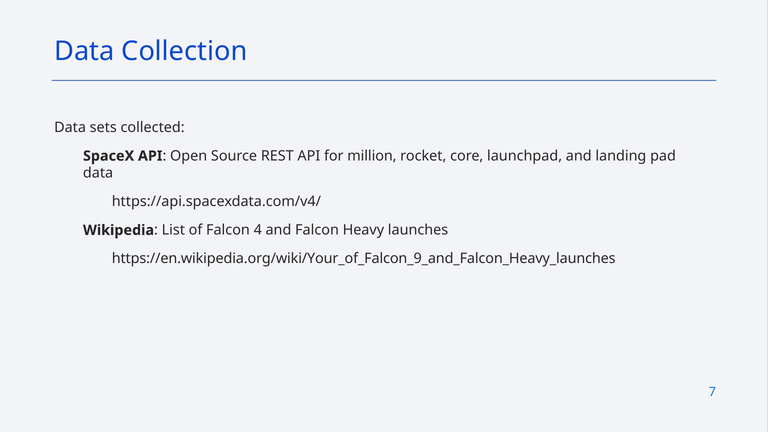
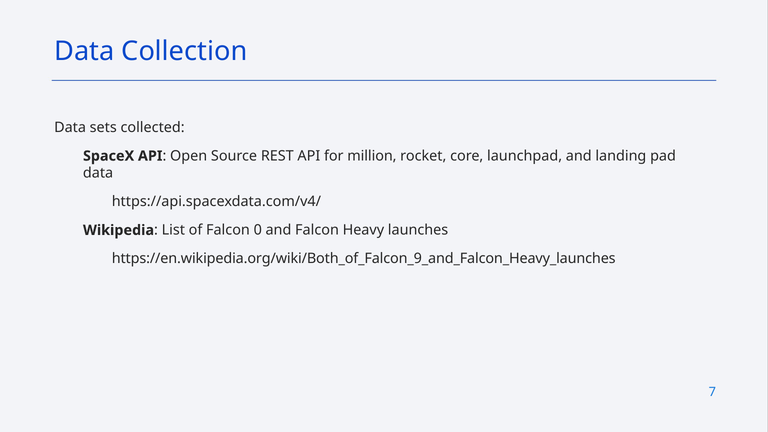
4: 4 -> 0
https://en.wikipedia.org/wiki/Your_of_Falcon_9_and_Falcon_Heavy_launches: https://en.wikipedia.org/wiki/Your_of_Falcon_9_and_Falcon_Heavy_launches -> https://en.wikipedia.org/wiki/Both_of_Falcon_9_and_Falcon_Heavy_launches
